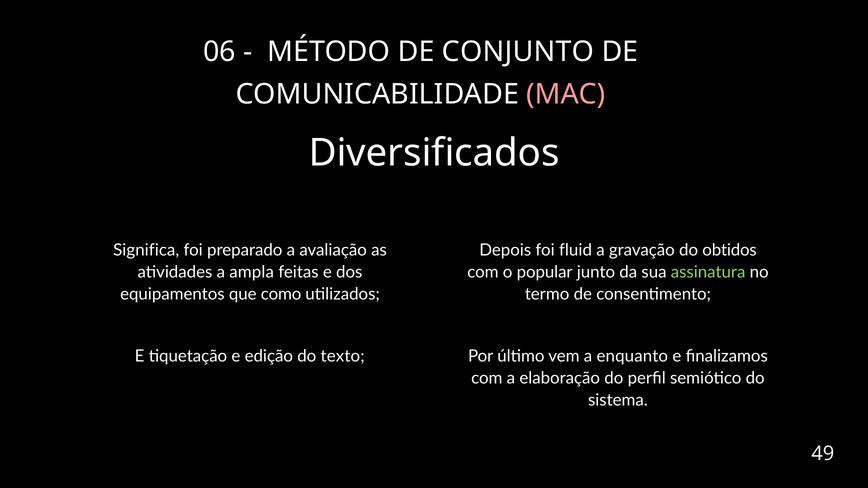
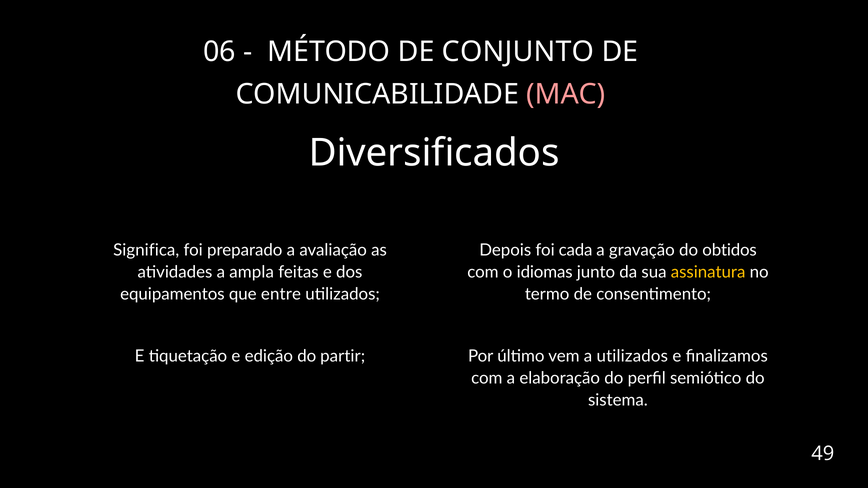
fluid: fluid -> cada
popular: popular -> idiomas
assinatura colour: light green -> yellow
como: como -> entre
texto: texto -> partir
a enquanto: enquanto -> utilizados
